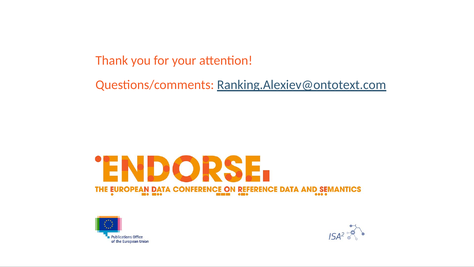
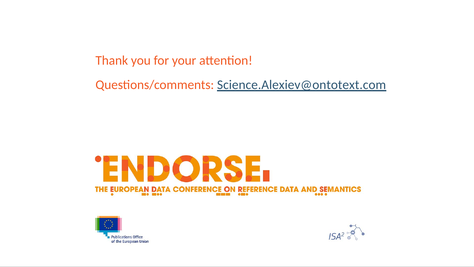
Ranking.Alexiev@ontotext.com: Ranking.Alexiev@ontotext.com -> Science.Alexiev@ontotext.com
